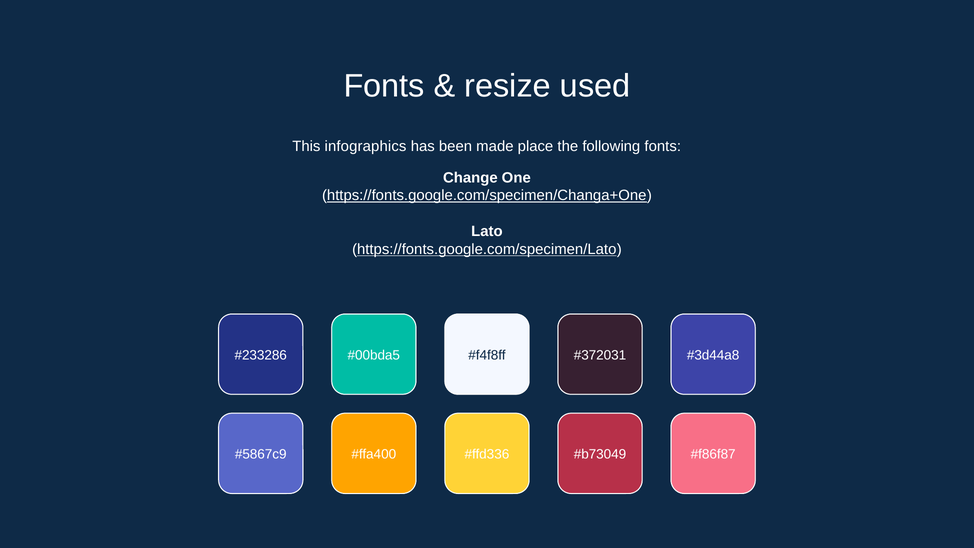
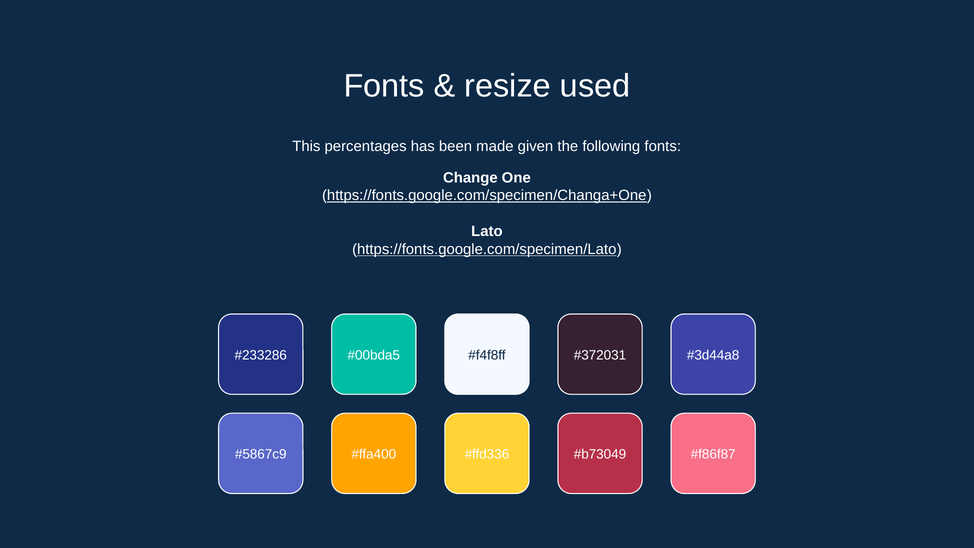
infographics: infographics -> percentages
place: place -> given
